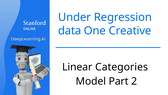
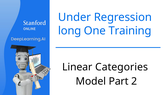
data: data -> long
Creative: Creative -> Training
